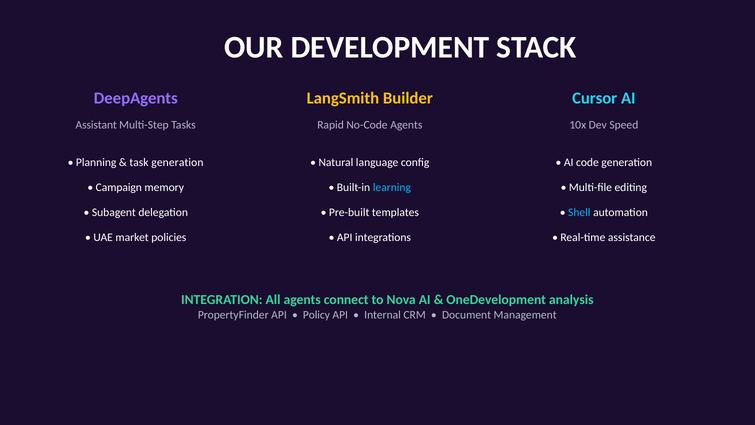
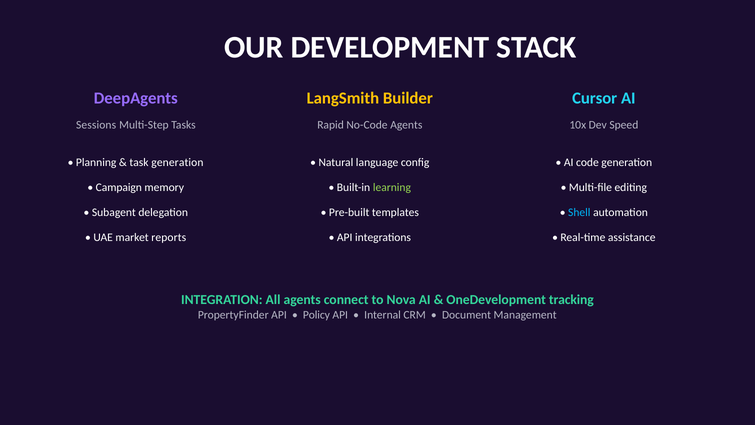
Assistant: Assistant -> Sessions
learning colour: light blue -> light green
policies: policies -> reports
analysis: analysis -> tracking
